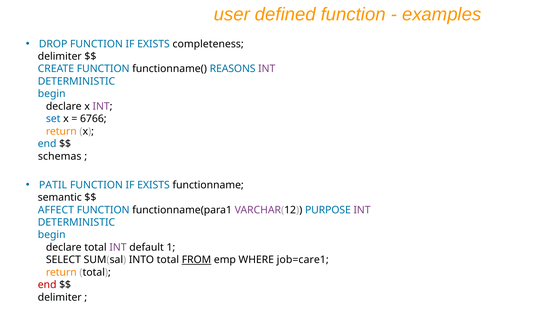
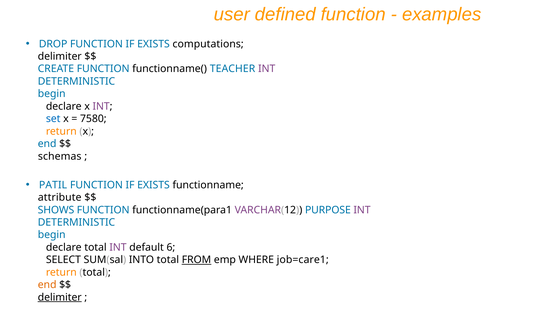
completeness: completeness -> computations
REASONS: REASONS -> TEACHER
6766: 6766 -> 7580
semantic: semantic -> attribute
AFFECT: AFFECT -> SHOWS
1: 1 -> 6
end at (47, 285) colour: red -> orange
delimiter at (60, 297) underline: none -> present
